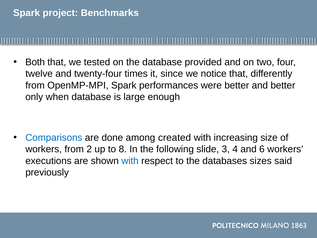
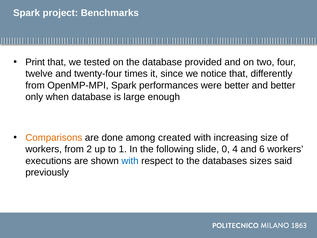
Both: Both -> Print
Comparisons colour: blue -> orange
8: 8 -> 1
3: 3 -> 0
